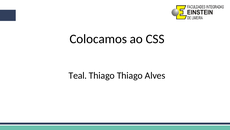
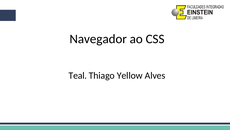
Colocamos: Colocamos -> Navegador
Thiago Thiago: Thiago -> Yellow
